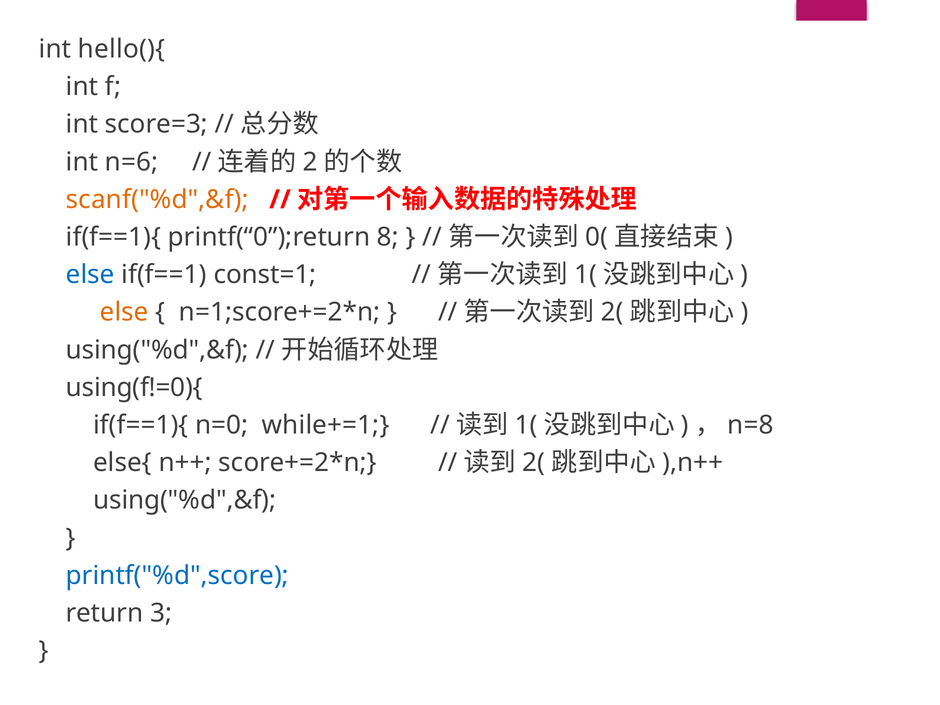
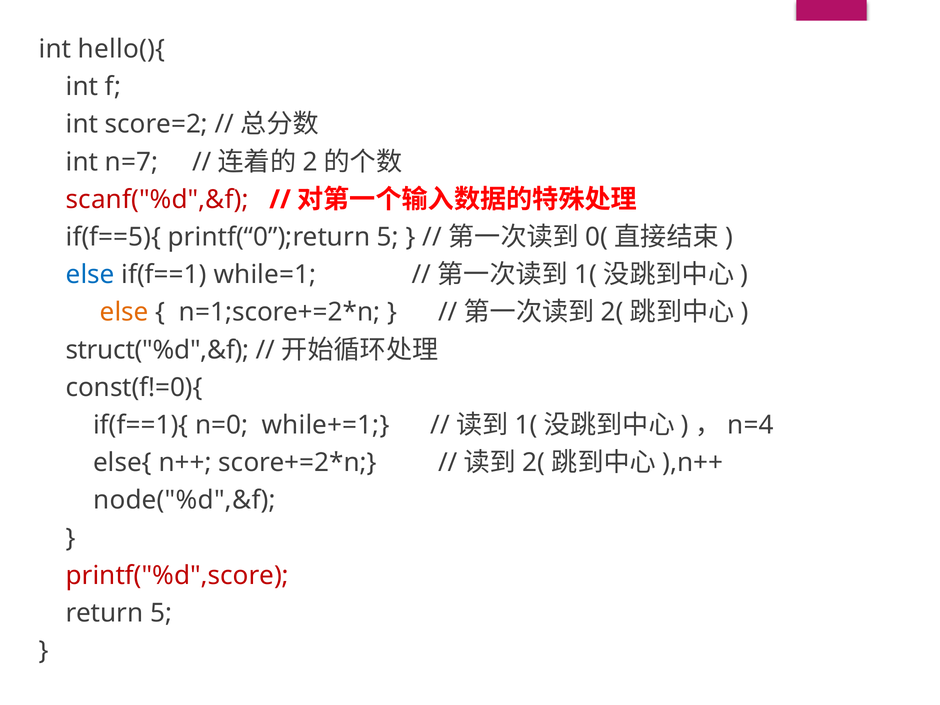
score=3: score=3 -> score=2
n=6: n=6 -> n=7
scanf("%d",&f colour: orange -> red
if(f==1){ at (113, 237): if(f==1){ -> if(f==5){
printf(“0”);return 8: 8 -> 5
const=1: const=1 -> while=1
using("%d",&f at (157, 350): using("%d",&f -> struct("%d",&f
using(f!=0){: using(f!=0){ -> const(f!=0){
n=8: n=8 -> n=4
using("%d",&f at (185, 500): using("%d",&f -> node("%d",&f
printf("%d",score colour: blue -> red
return 3: 3 -> 5
